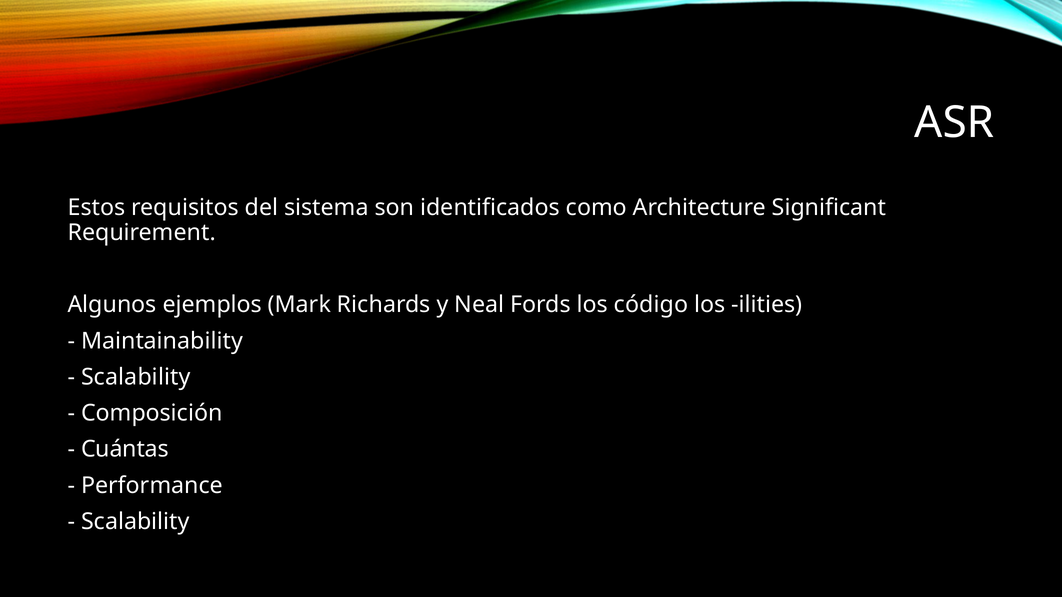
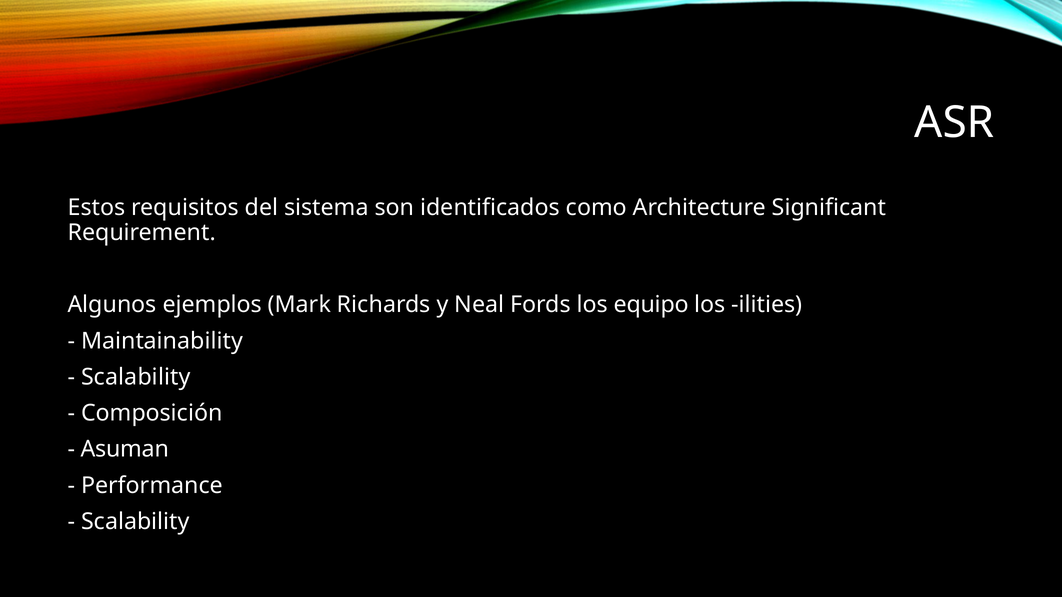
código: código -> equipo
Cuántas: Cuántas -> Asuman
